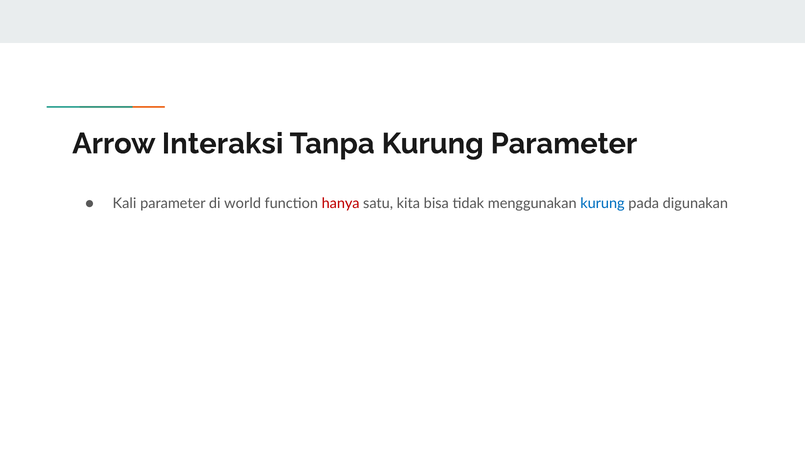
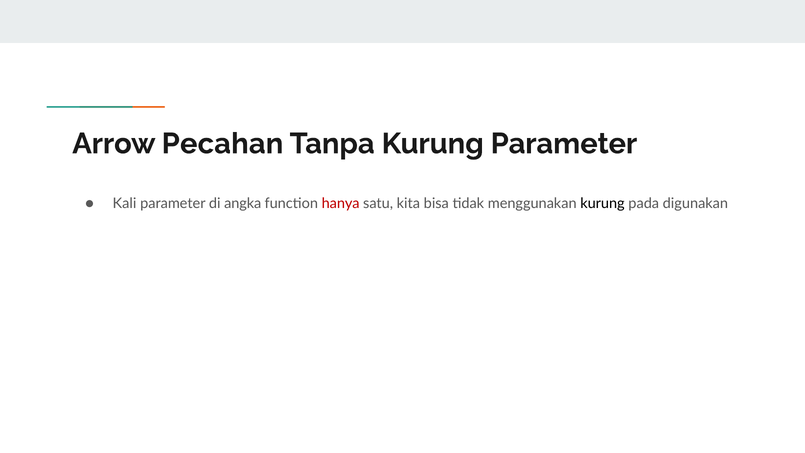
Interaksi: Interaksi -> Pecahan
world: world -> angka
kurung at (602, 203) colour: blue -> black
